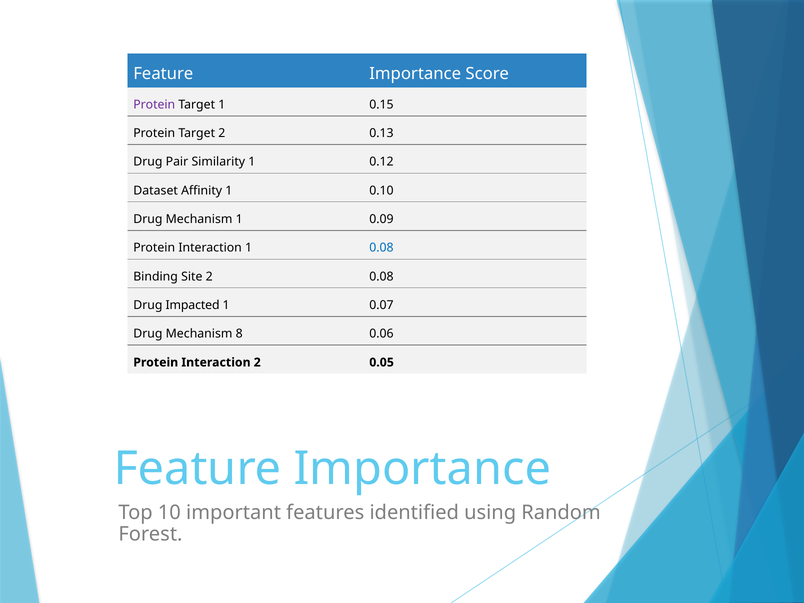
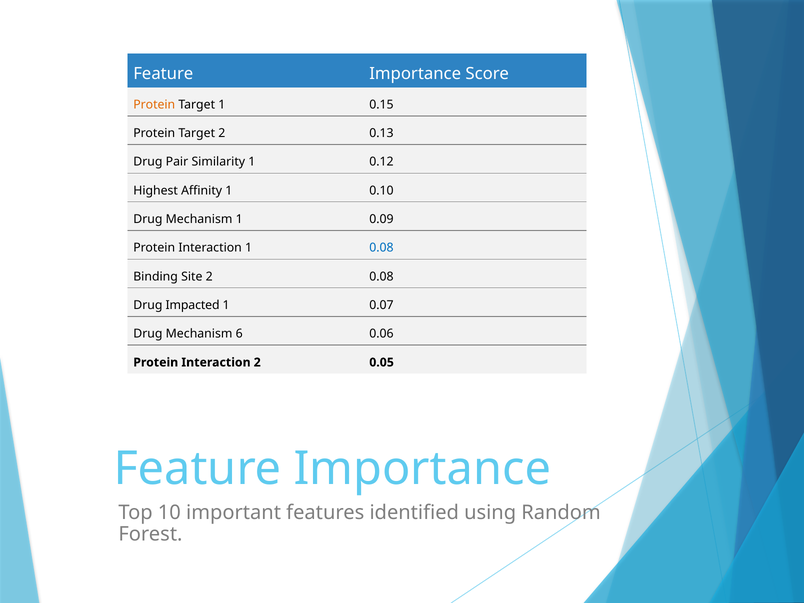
Protein at (154, 105) colour: purple -> orange
Dataset: Dataset -> Highest
8: 8 -> 6
